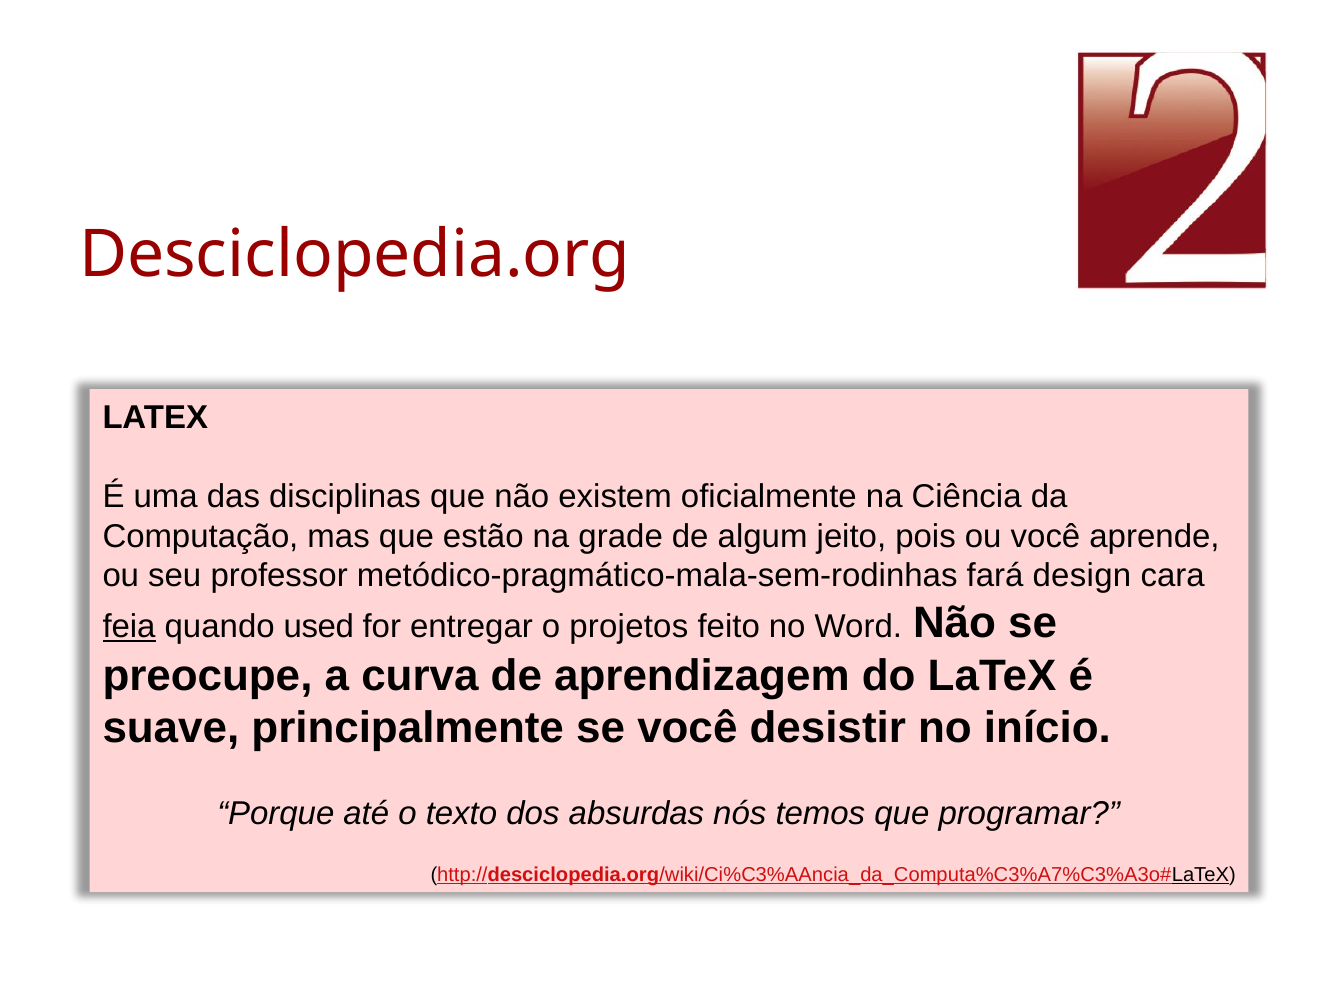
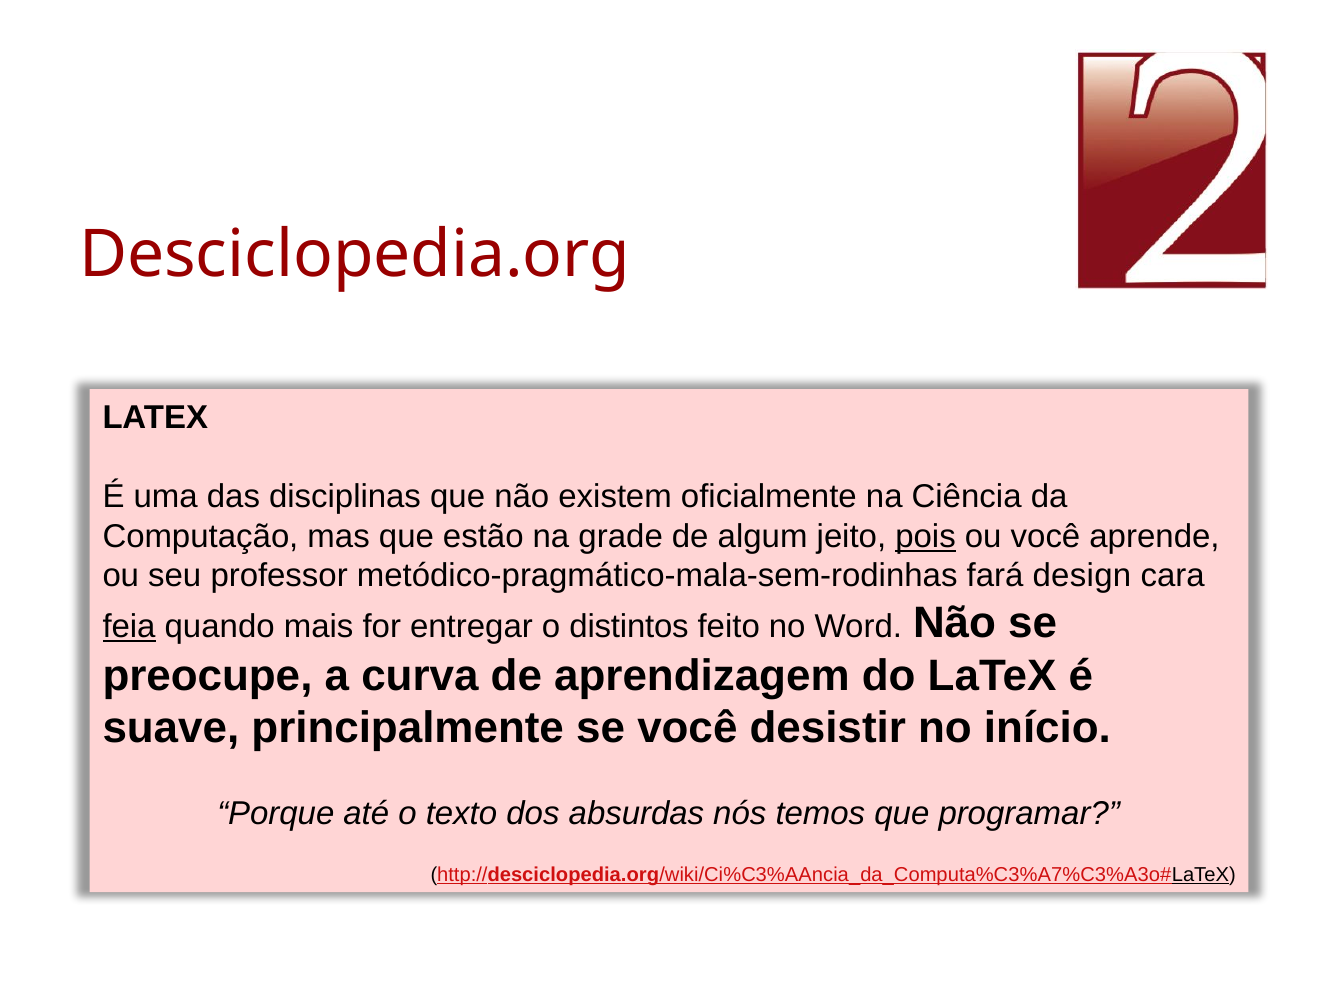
pois underline: none -> present
used: used -> mais
projetos: projetos -> distintos
